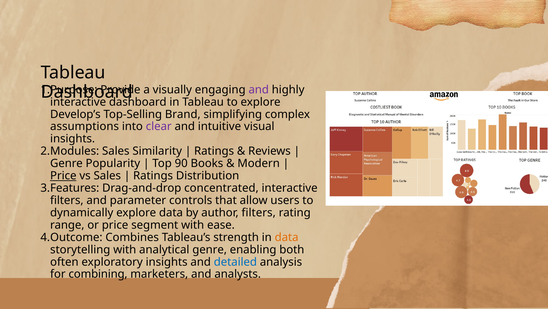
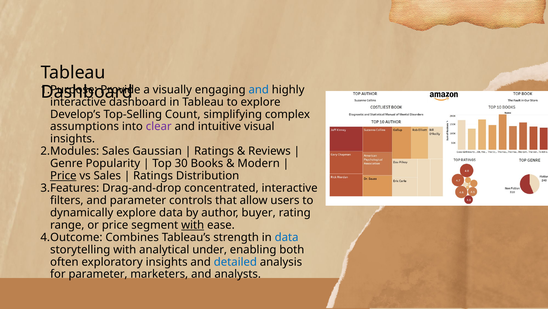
and at (259, 89) colour: purple -> blue
Brand: Brand -> Count
Similarity: Similarity -> Gaussian
90: 90 -> 30
author filters: filters -> buyer
with at (193, 224) underline: none -> present
data at (287, 237) colour: orange -> blue
analytical genre: genre -> under
for combining: combining -> parameter
